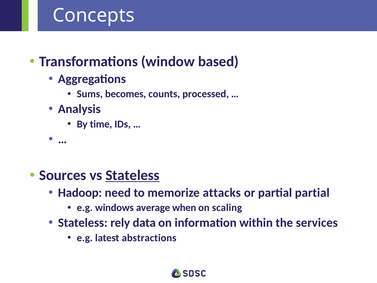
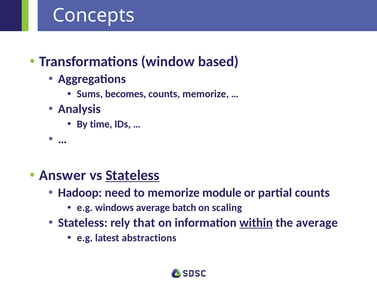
counts processed: processed -> memorize
Sources: Sources -> Answer
attacks: attacks -> module
partial partial: partial -> counts
when: when -> batch
data: data -> that
within underline: none -> present
the services: services -> average
